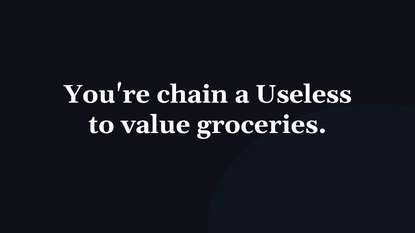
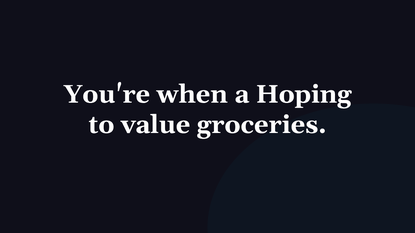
chain: chain -> when
Useless: Useless -> Hoping
